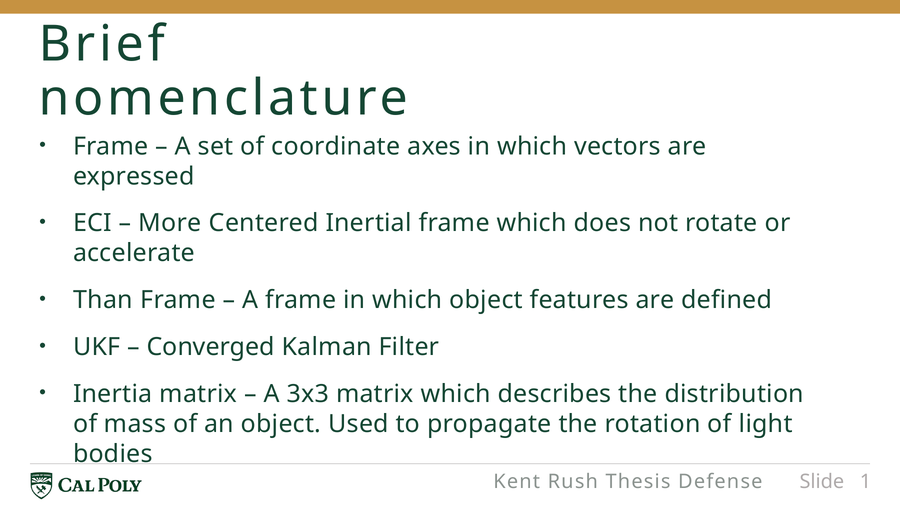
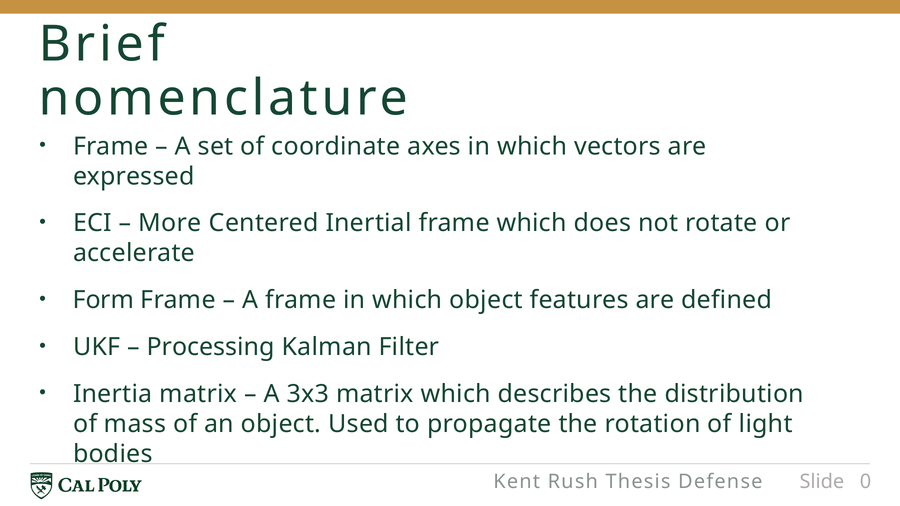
Than: Than -> Form
Converged: Converged -> Processing
1: 1 -> 0
